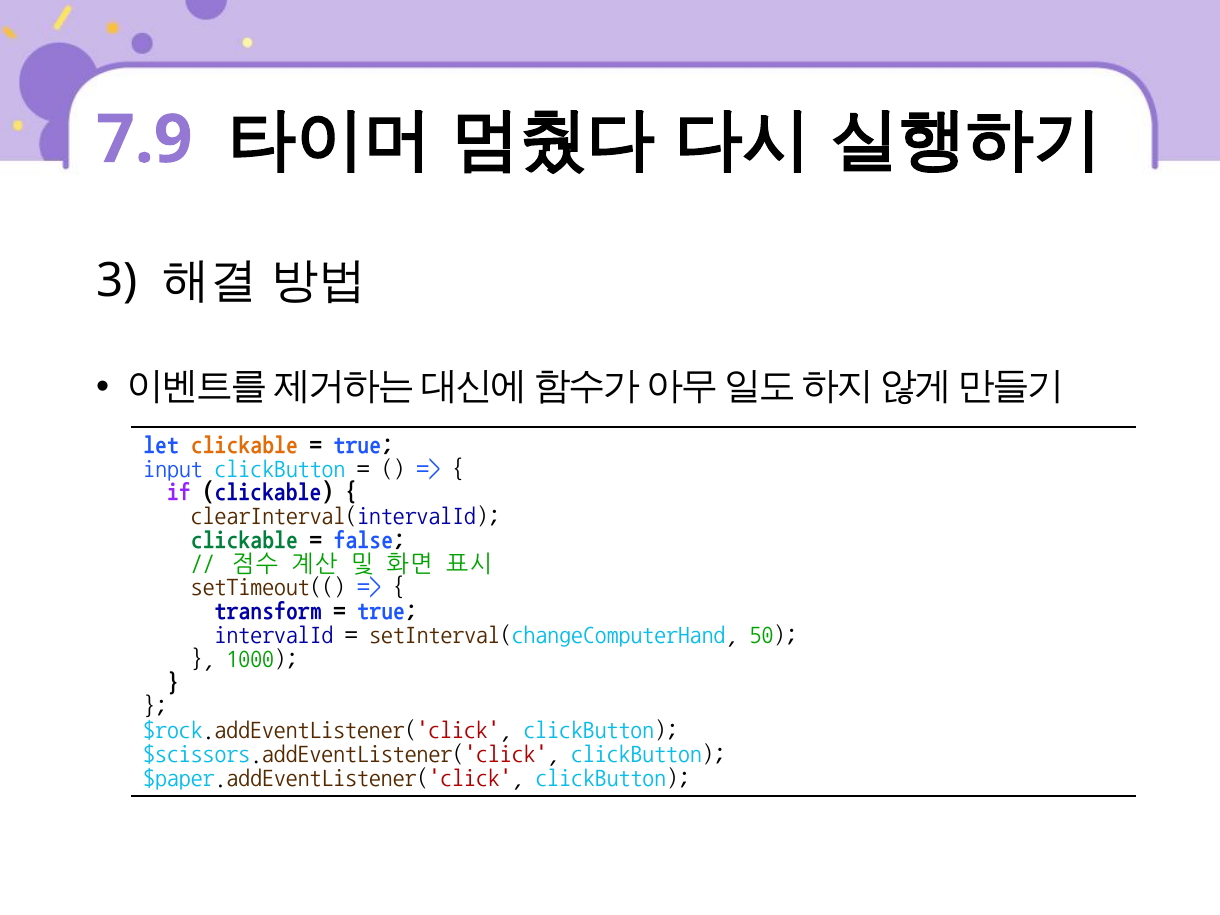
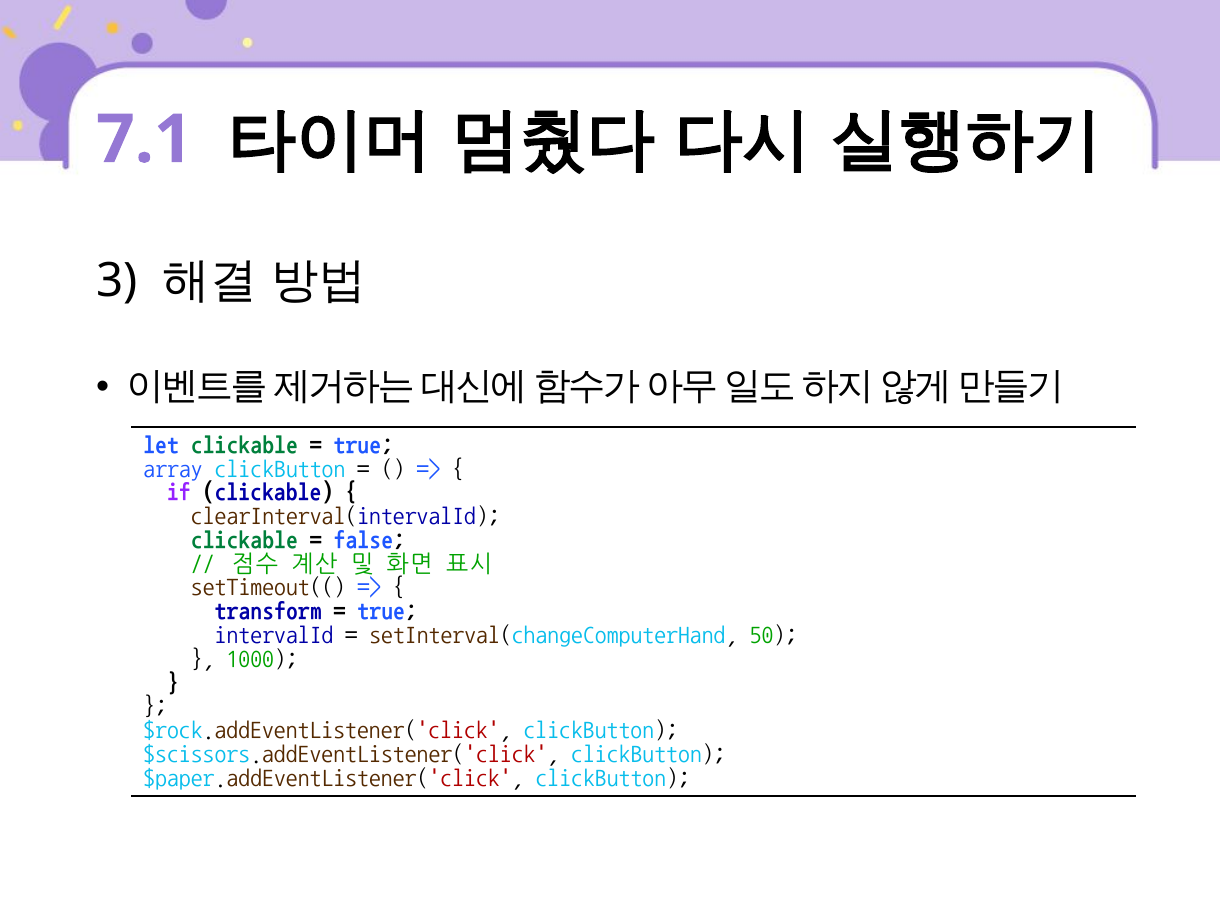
7.9: 7.9 -> 7.1
clickable at (244, 444) colour: orange -> green
input: input -> array
